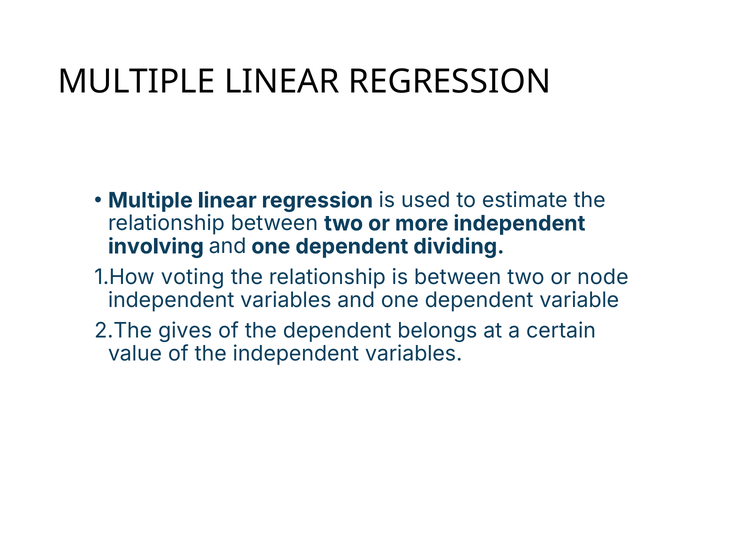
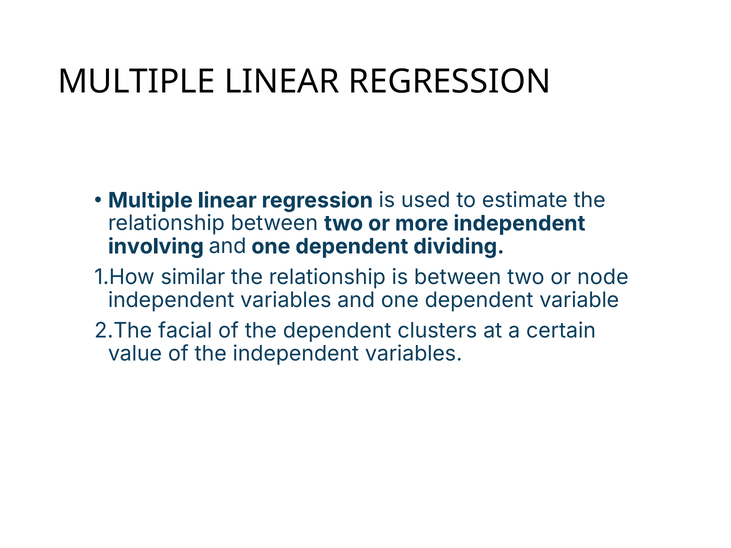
voting: voting -> similar
gives: gives -> facial
belongs: belongs -> clusters
